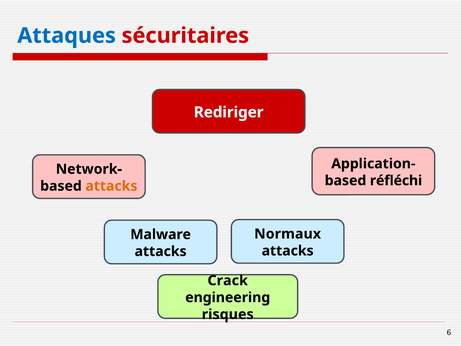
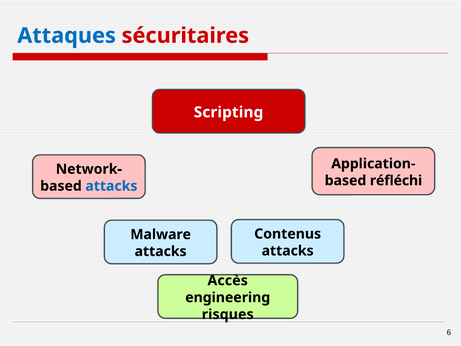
Rediriger: Rediriger -> Scripting
attacks at (111, 186) colour: orange -> blue
Normaux: Normaux -> Contenus
Crack: Crack -> Accès
